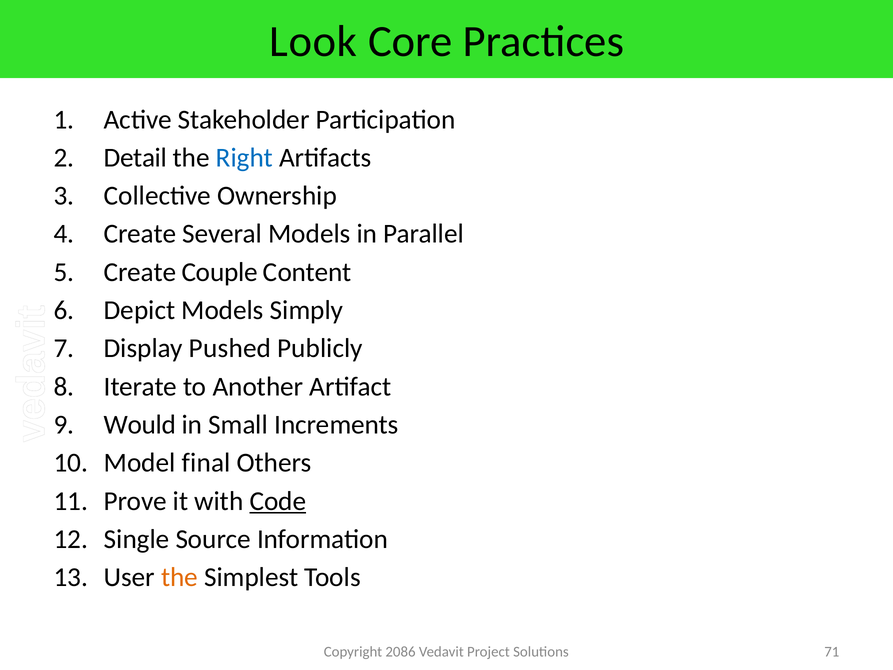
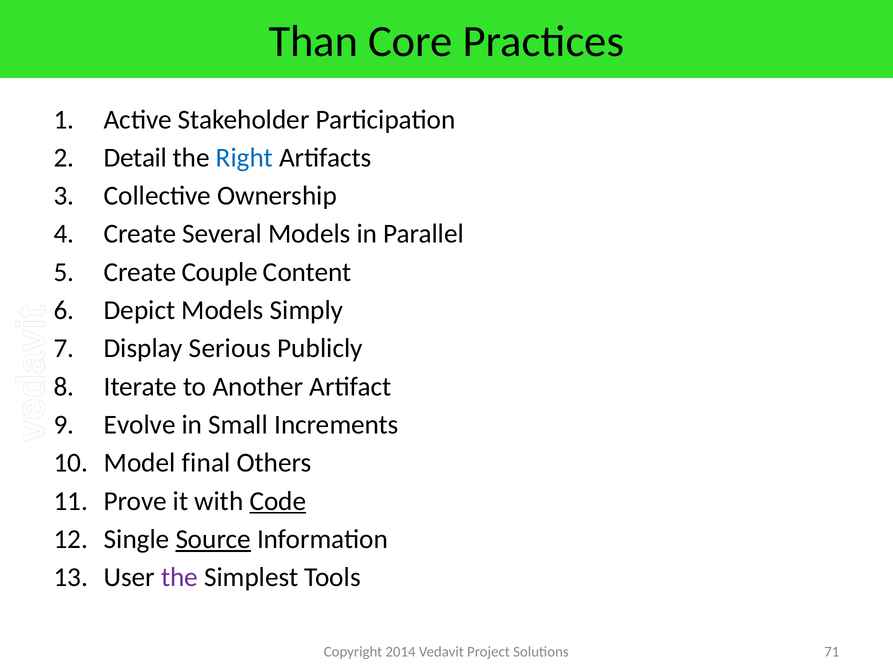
Look: Look -> Than
Pushed: Pushed -> Serious
Would: Would -> Evolve
Source underline: none -> present
the at (180, 577) colour: orange -> purple
2086: 2086 -> 2014
